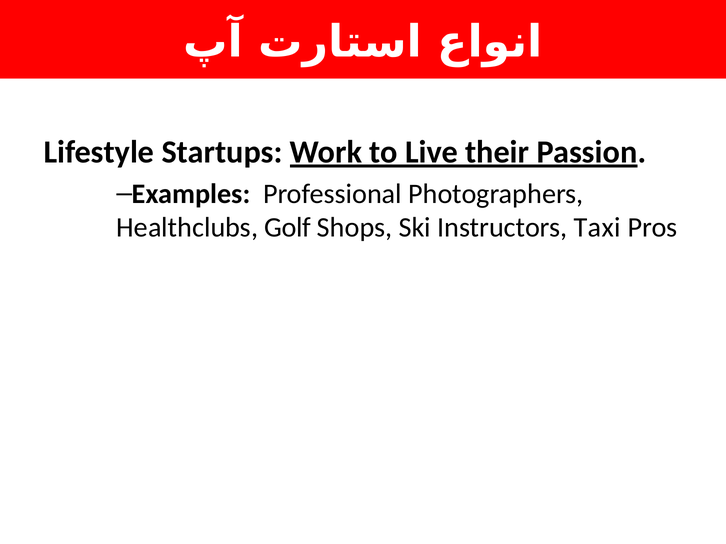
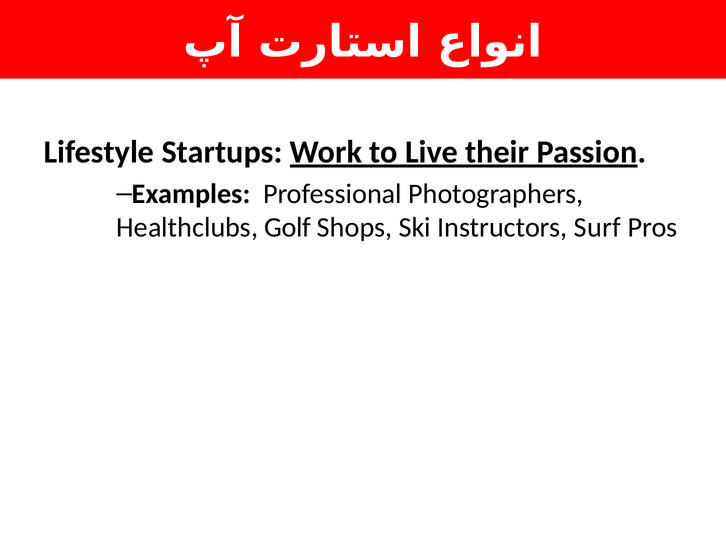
Taxi: Taxi -> Surf
